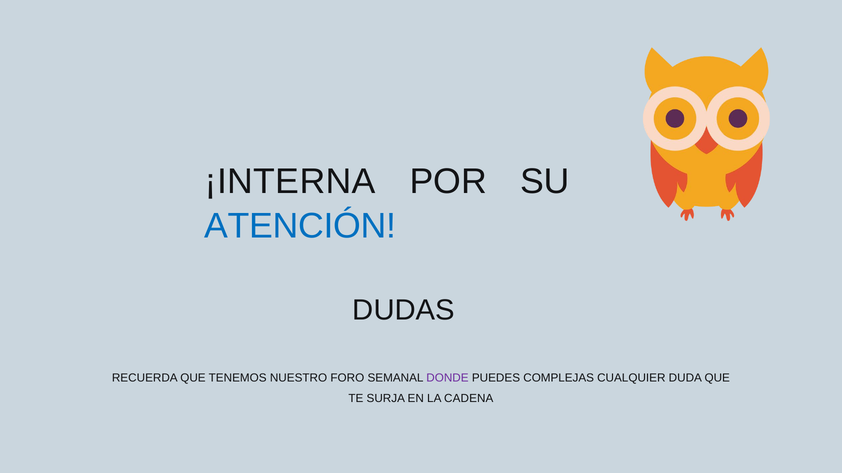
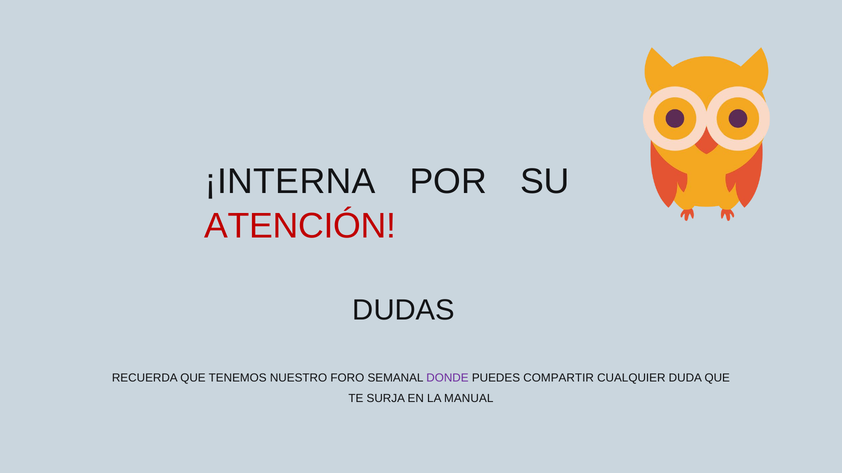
ATENCIÓN colour: blue -> red
COMPLEJAS: COMPLEJAS -> COMPARTIR
CADENA: CADENA -> MANUAL
